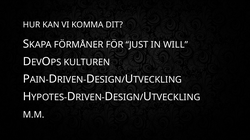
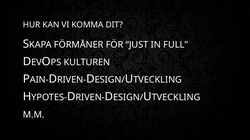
WILL: WILL -> FULL
